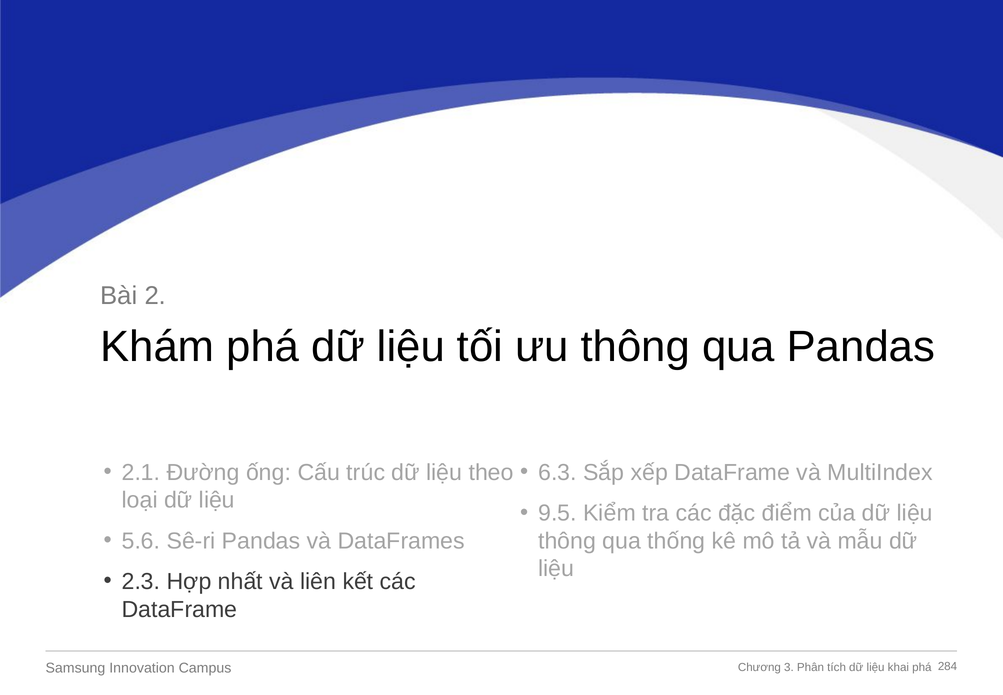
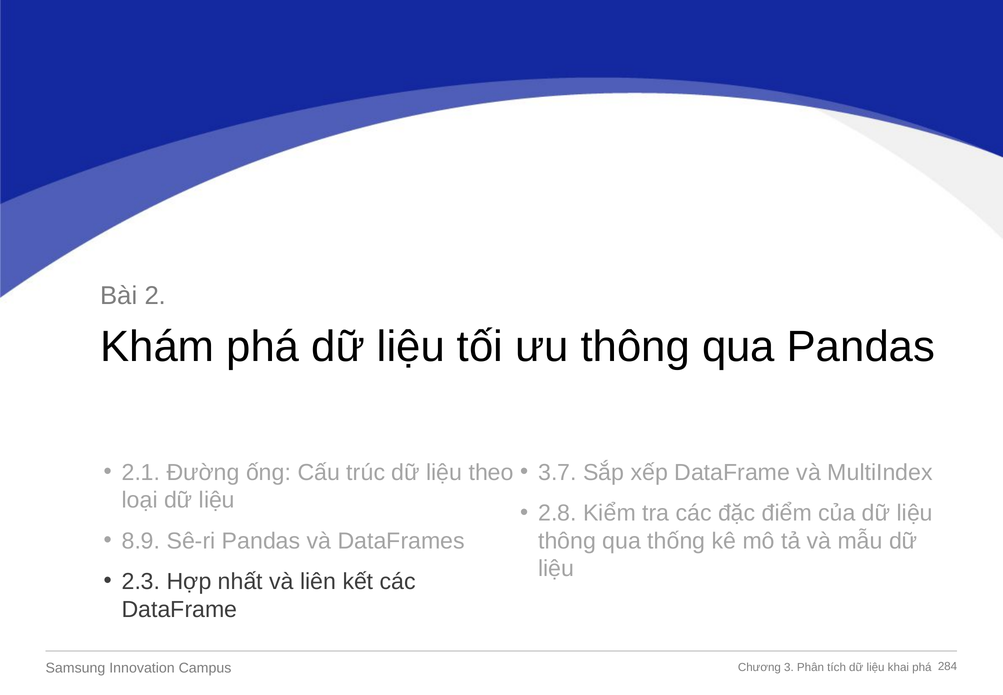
6.3: 6.3 -> 3.7
9.5: 9.5 -> 2.8
5.6: 5.6 -> 8.9
